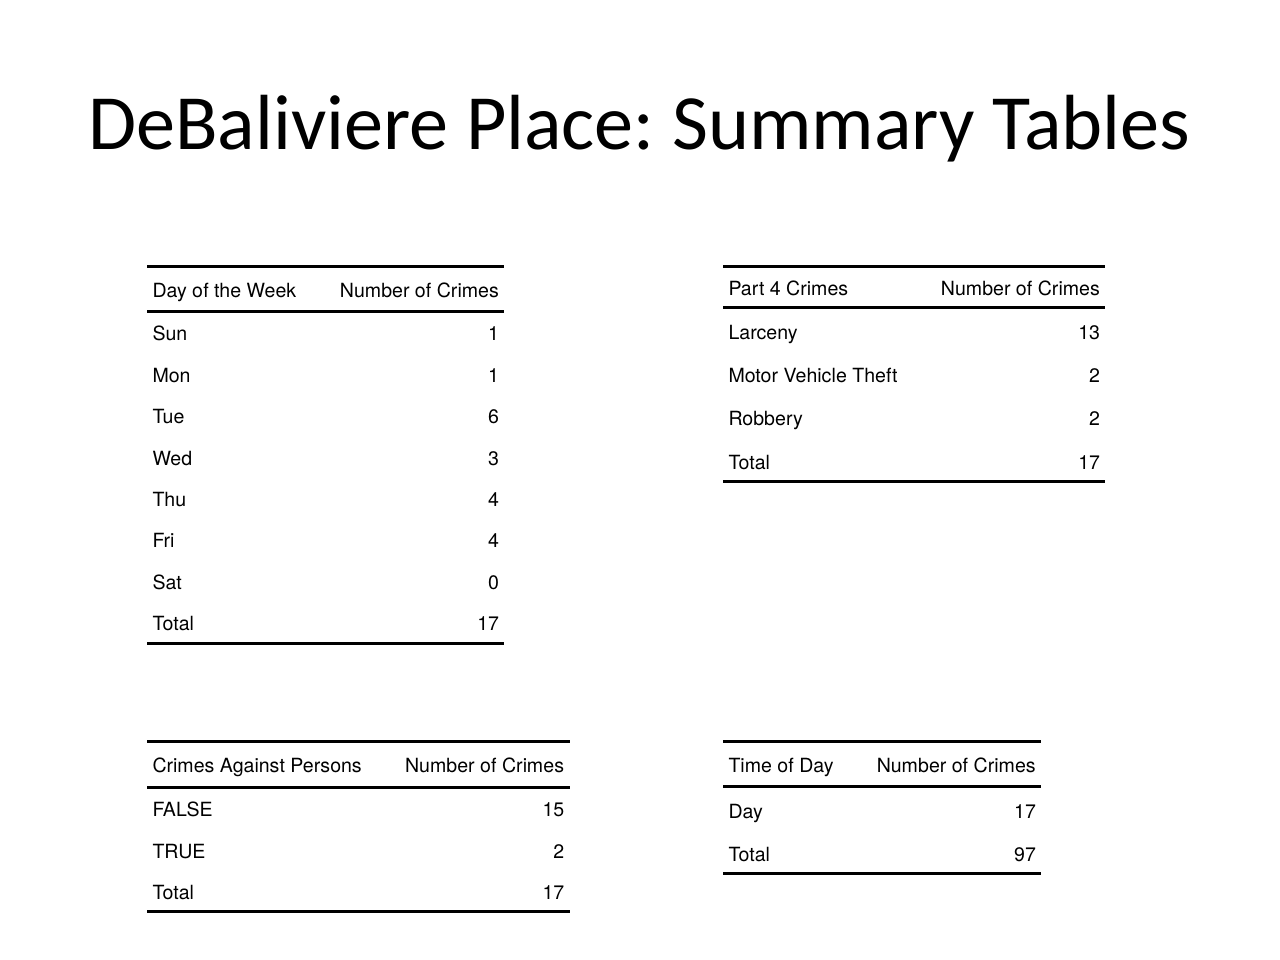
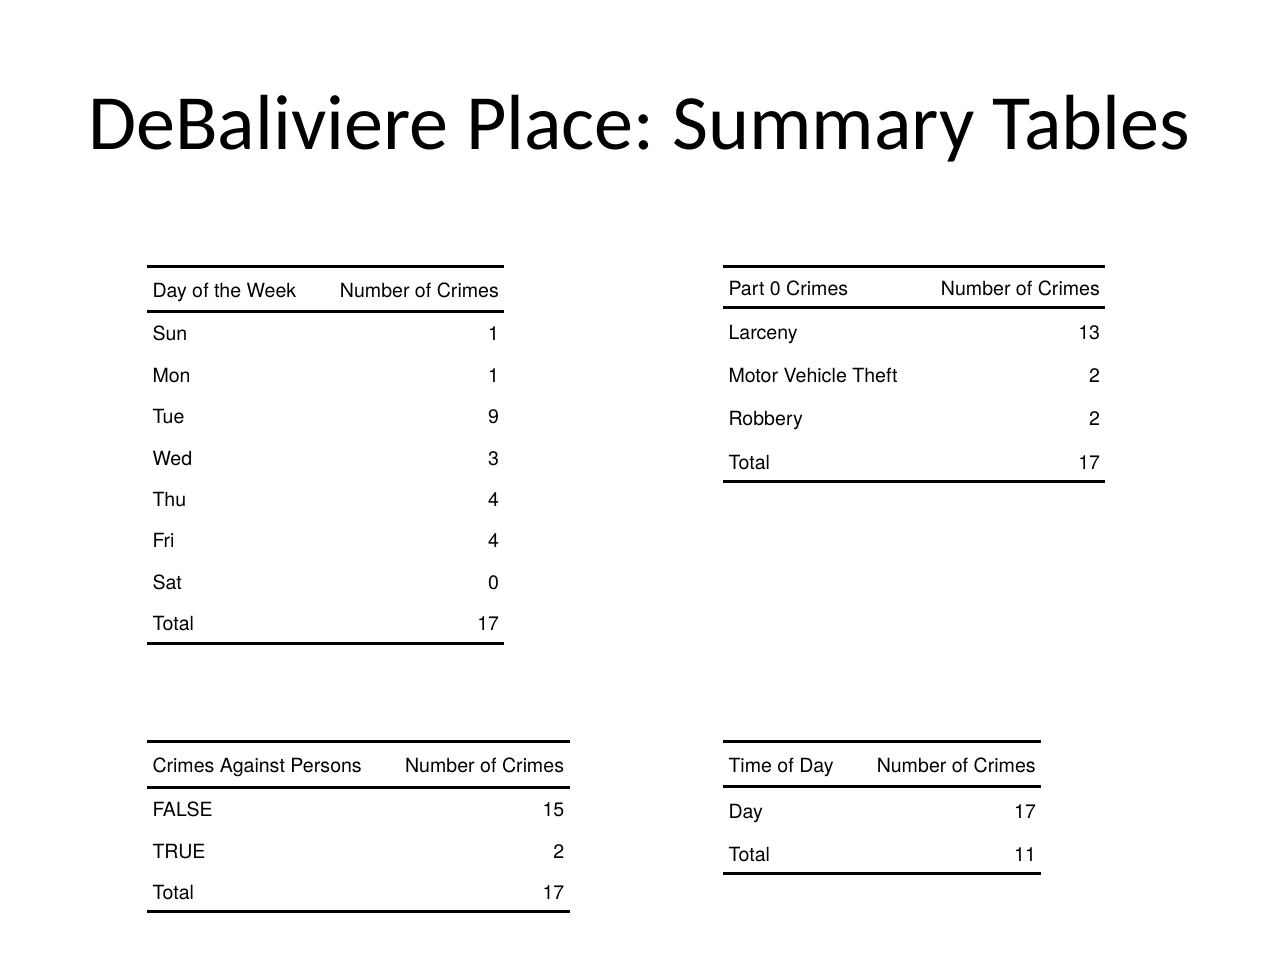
Part 4: 4 -> 0
6: 6 -> 9
97: 97 -> 11
